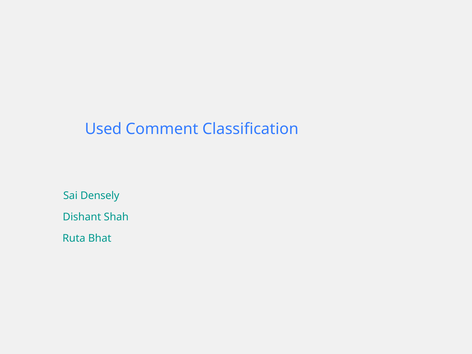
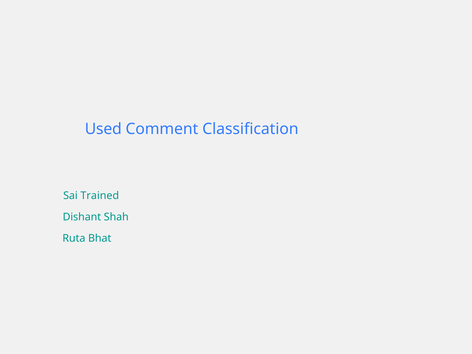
Densely: Densely -> Trained
